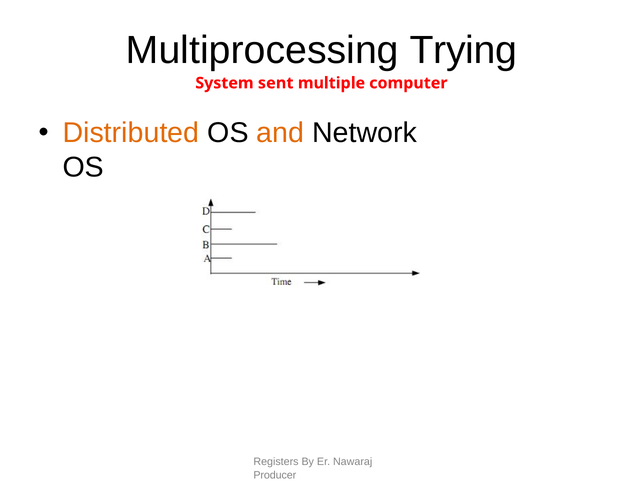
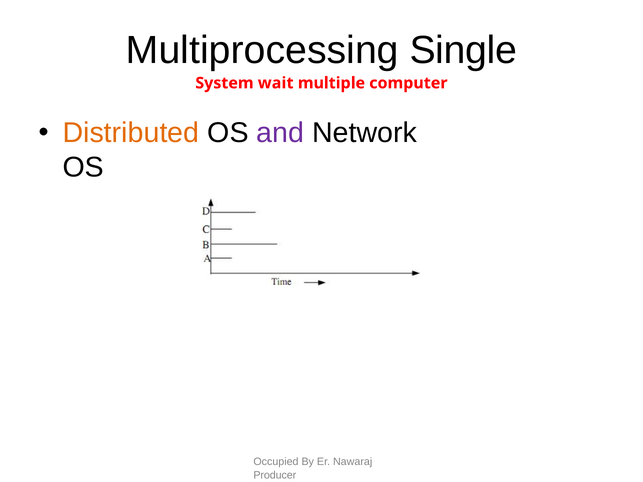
Trying: Trying -> Single
sent: sent -> wait
and colour: orange -> purple
Registers: Registers -> Occupied
